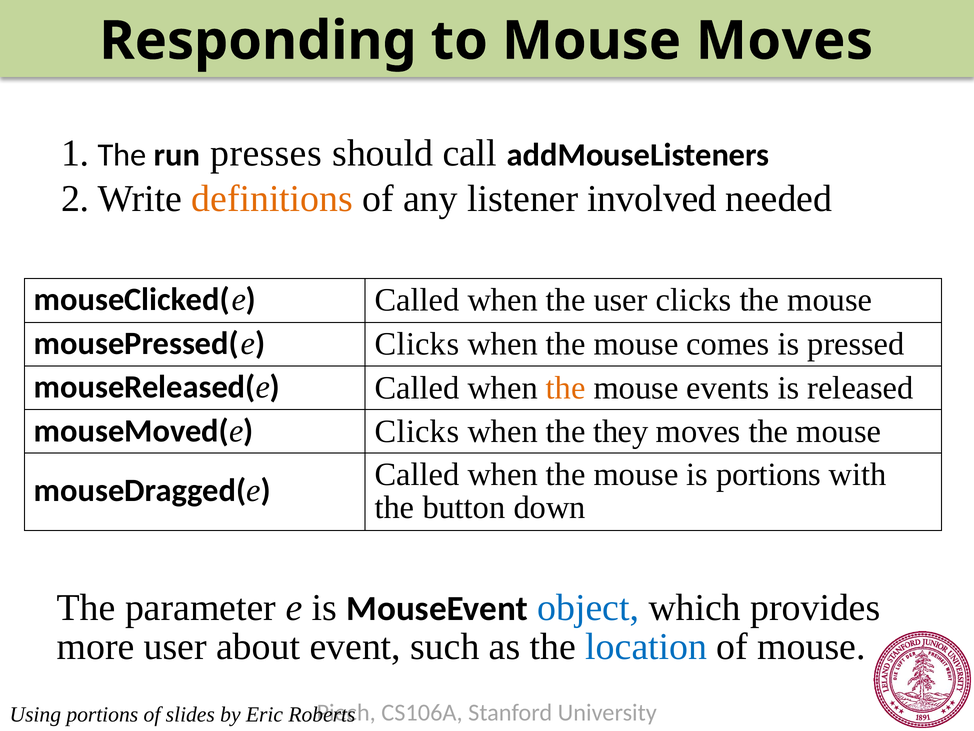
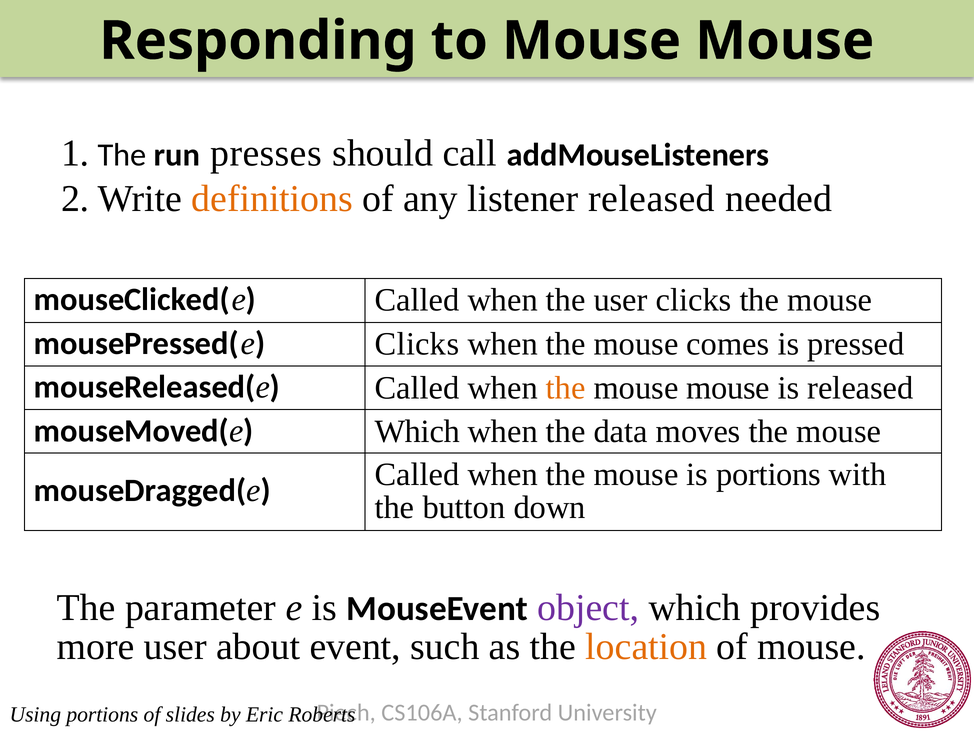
to Mouse Moves: Moves -> Mouse
listener involved: involved -> released
events at (728, 388): events -> mouse
Clicks at (417, 431): Clicks -> Which
they: they -> data
object colour: blue -> purple
location colour: blue -> orange
